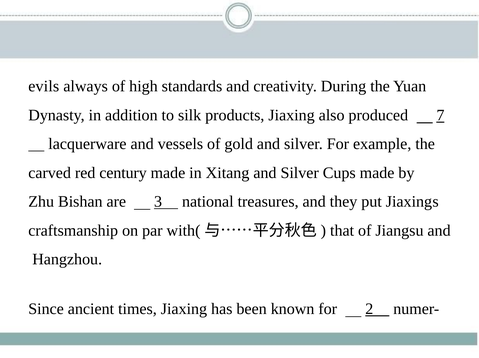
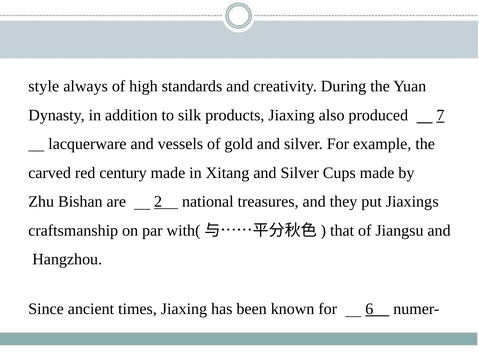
evils: evils -> style
3: 3 -> 2
2: 2 -> 6
